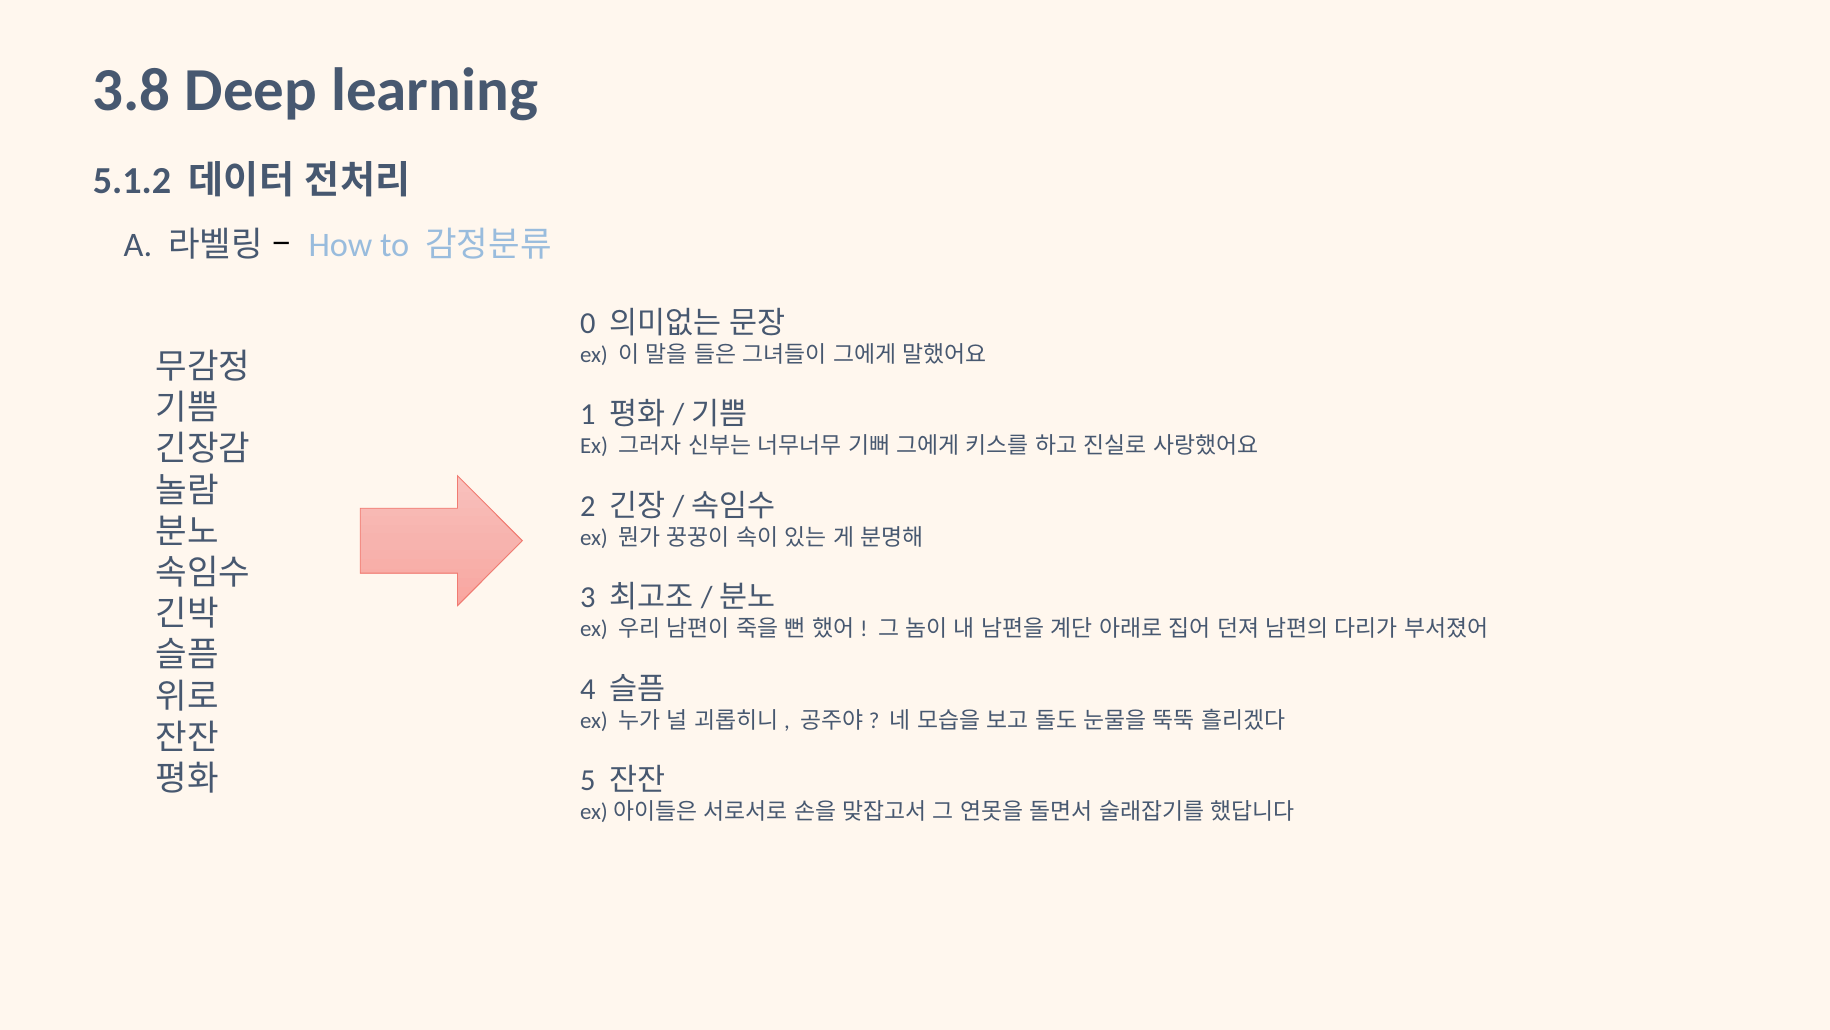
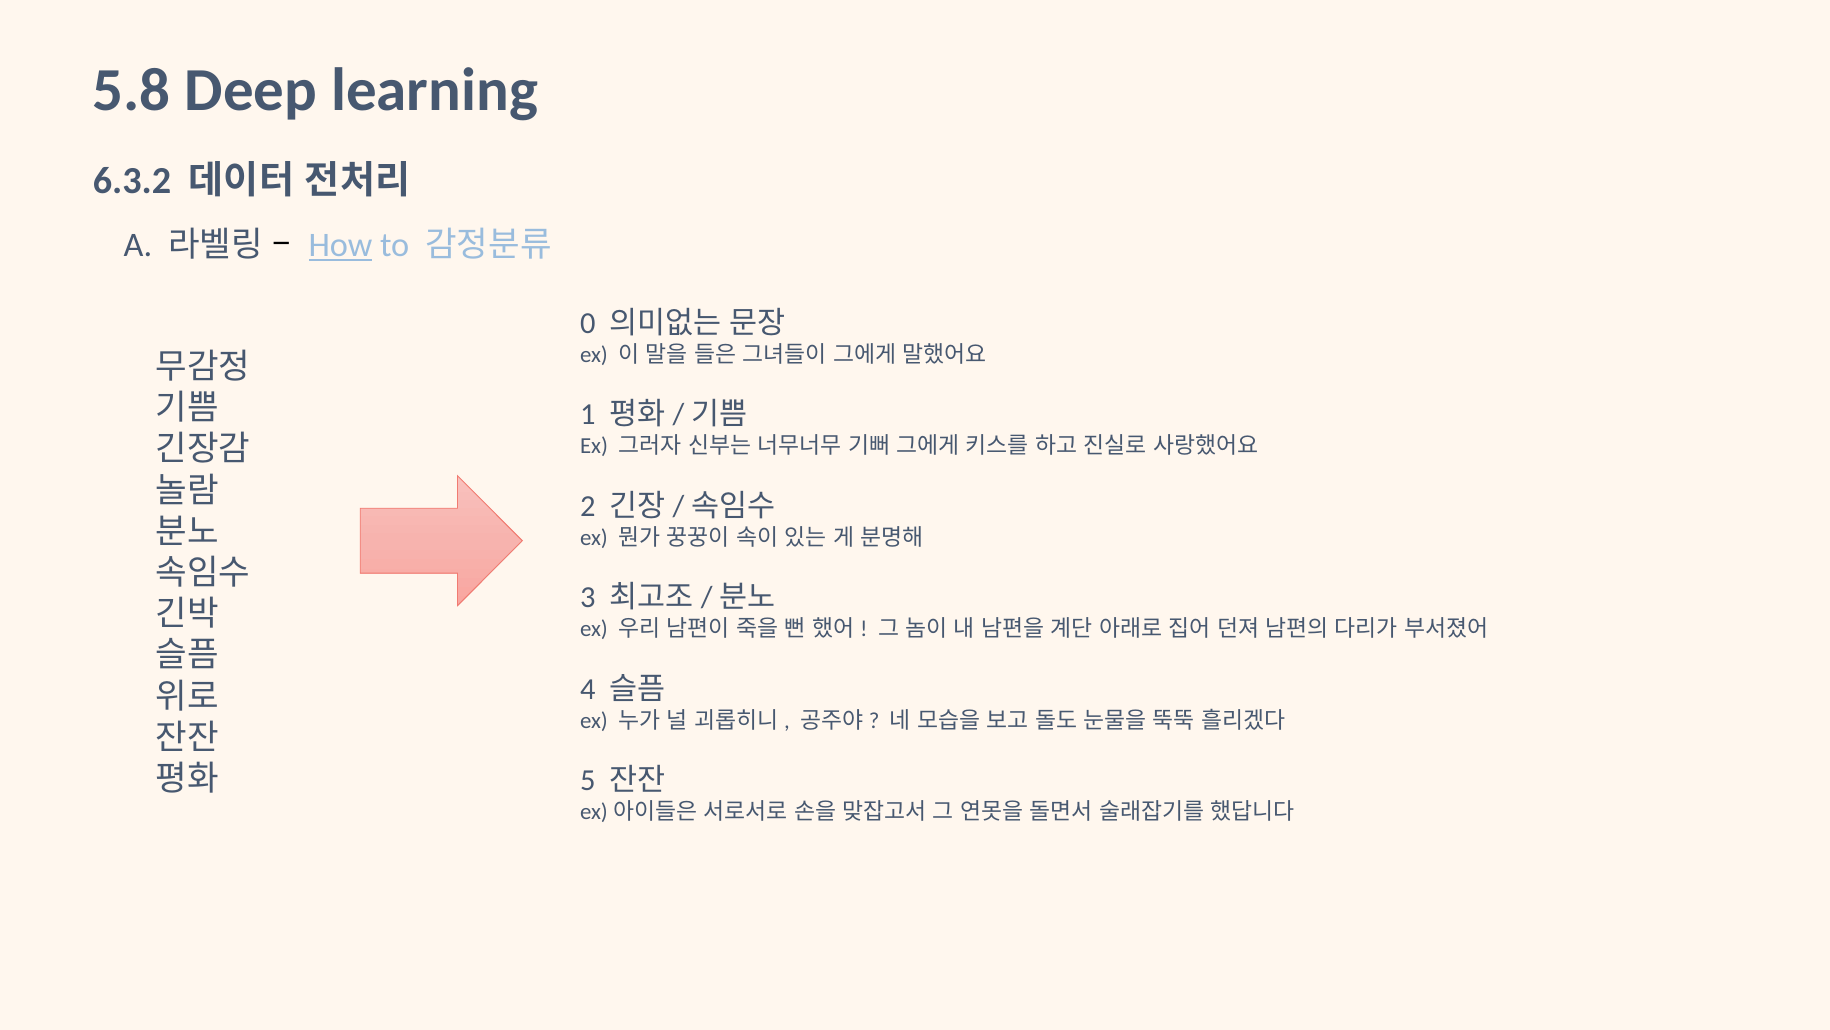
3.8: 3.8 -> 5.8
5.1.2: 5.1.2 -> 6.3.2
How underline: none -> present
